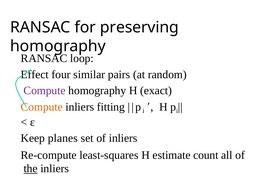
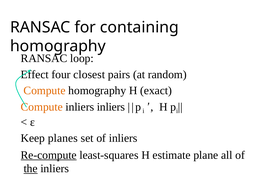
preserving: preserving -> containing
similar: similar -> closest
Compute at (45, 91) colour: purple -> orange
inliers fitting: fitting -> inliers
Re-compute underline: none -> present
count: count -> plane
